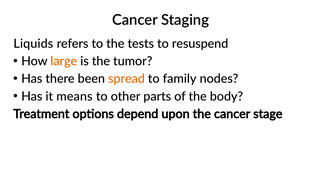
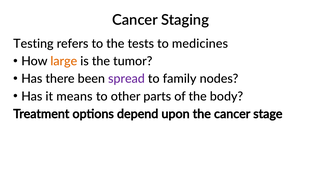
Liquids: Liquids -> Testing
resuspend: resuspend -> medicines
spread colour: orange -> purple
